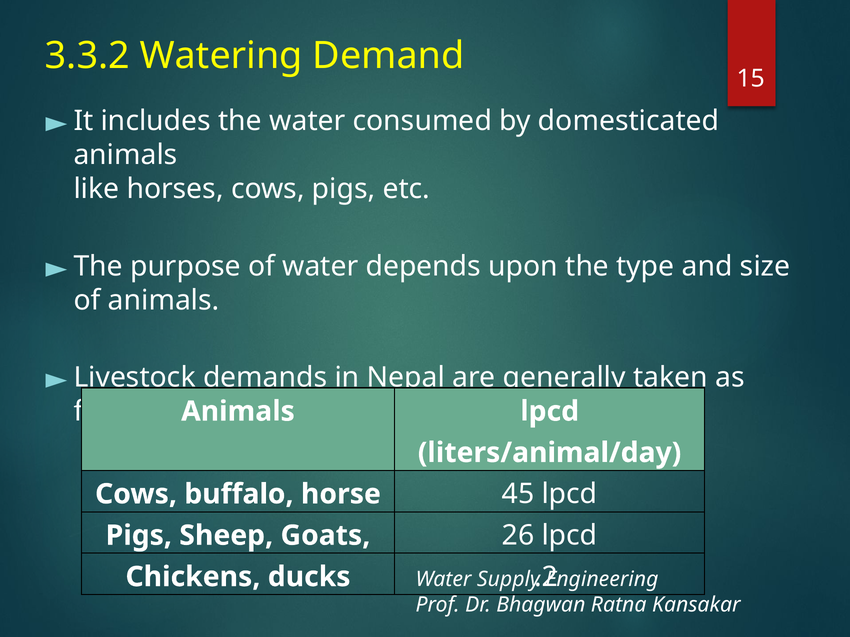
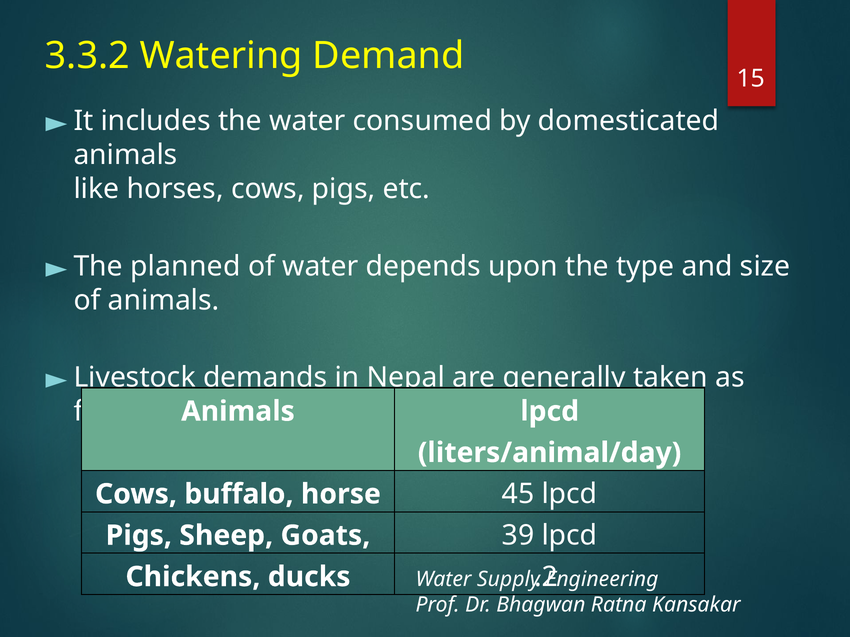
purpose: purpose -> planned
26: 26 -> 39
